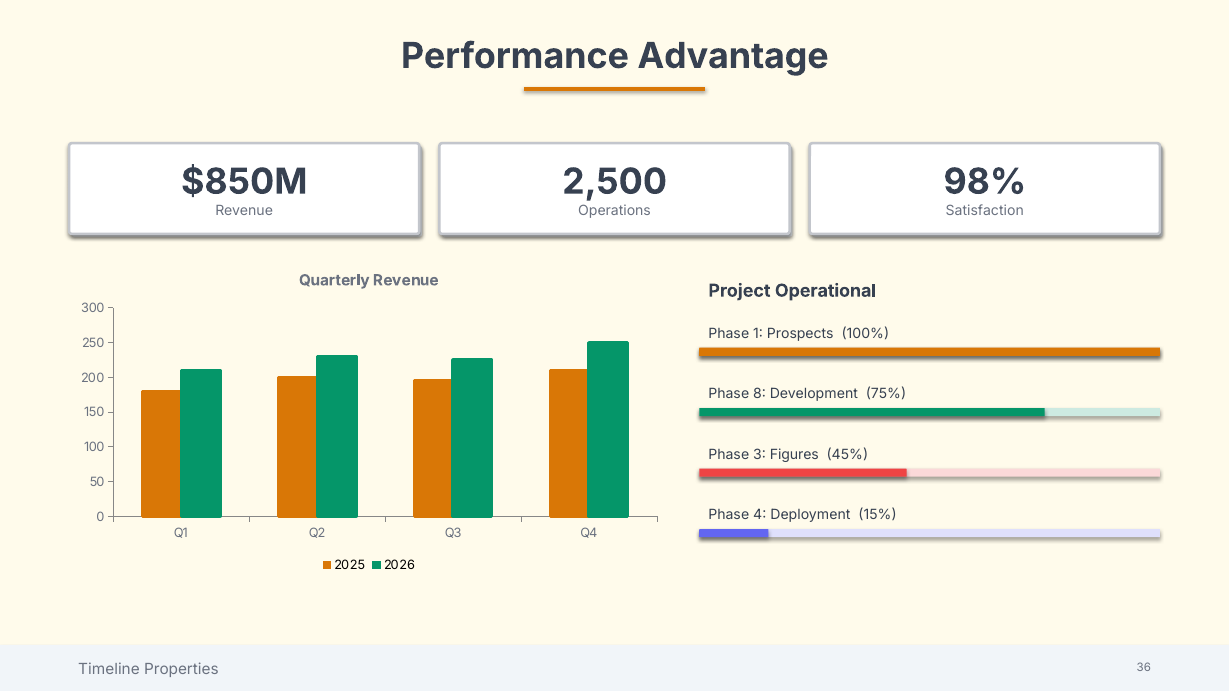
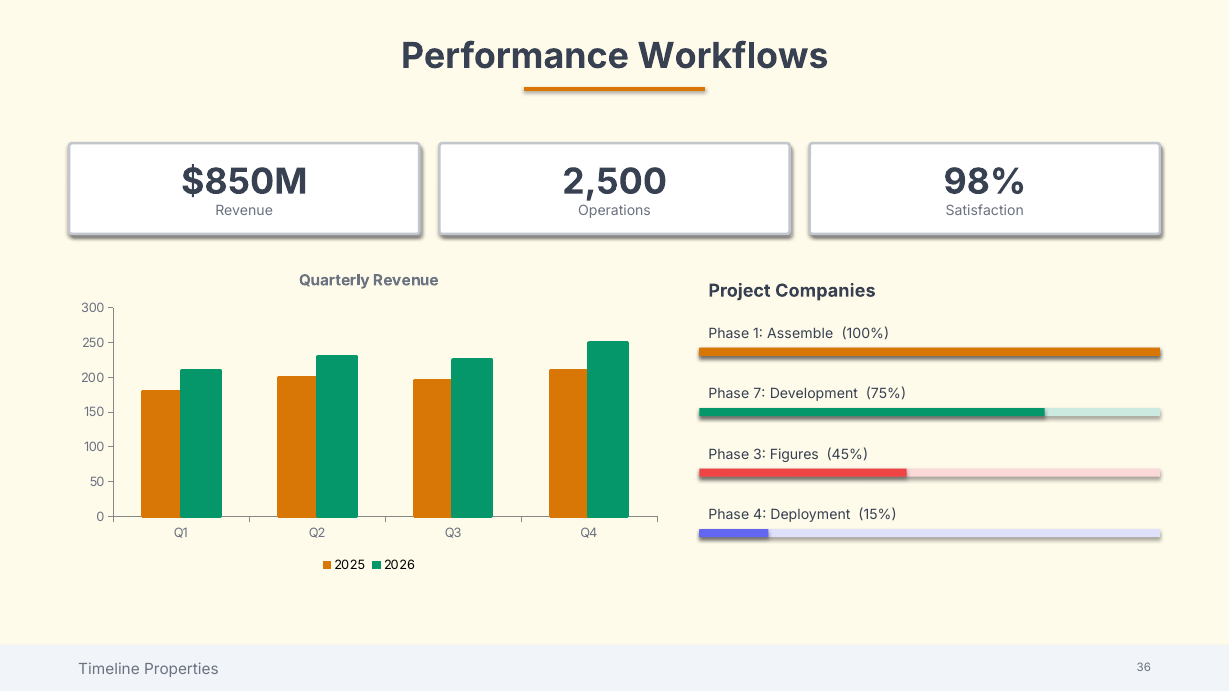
Advantage: Advantage -> Workflows
Operational: Operational -> Companies
Prospects: Prospects -> Assemble
8: 8 -> 7
